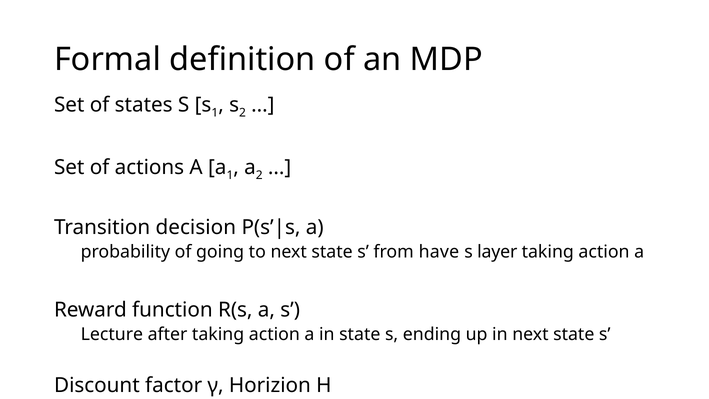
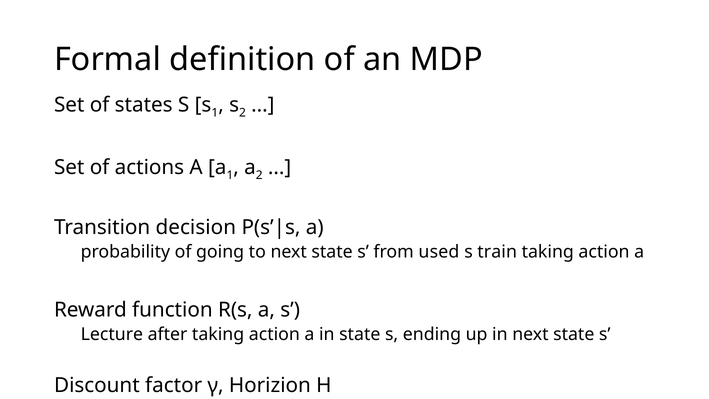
have: have -> used
layer: layer -> train
